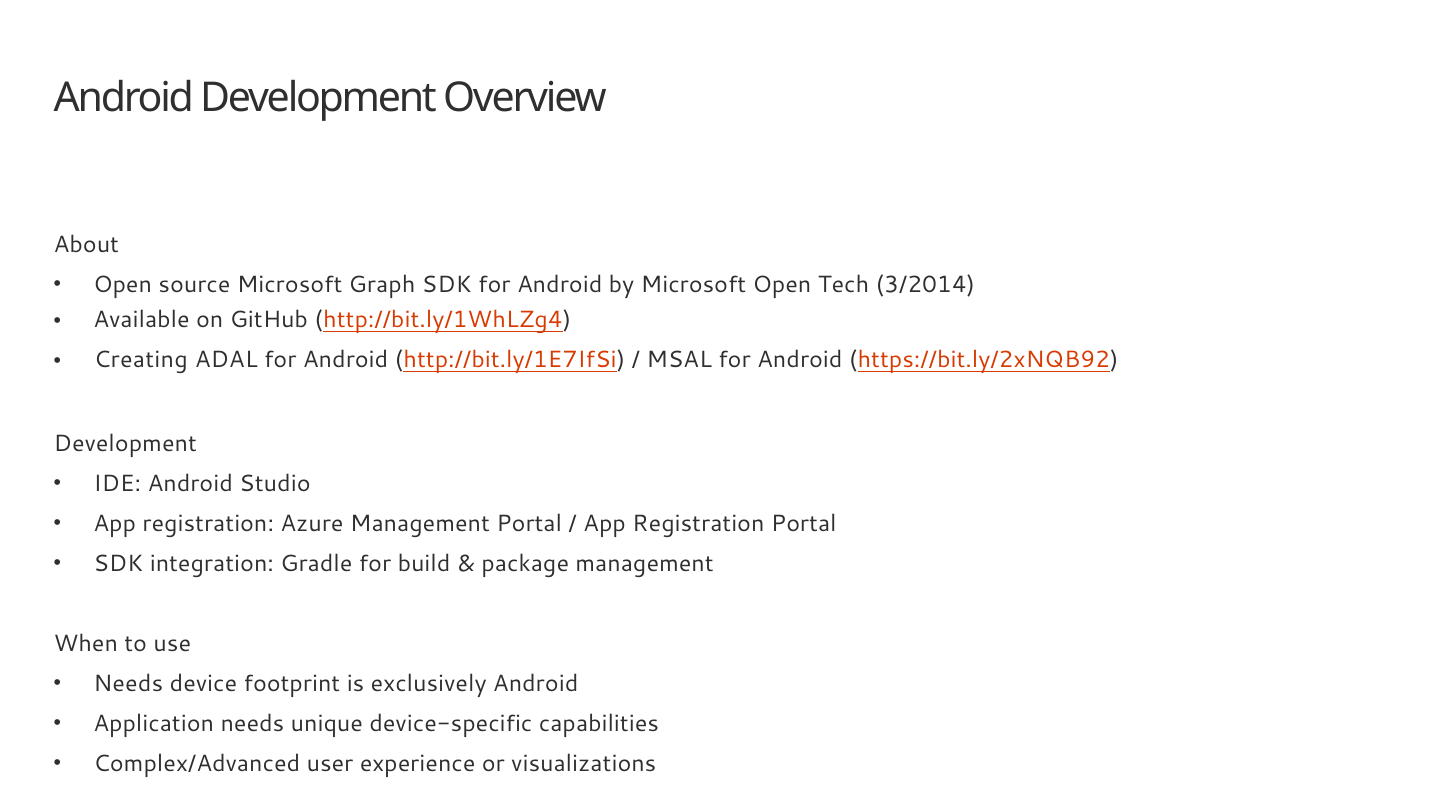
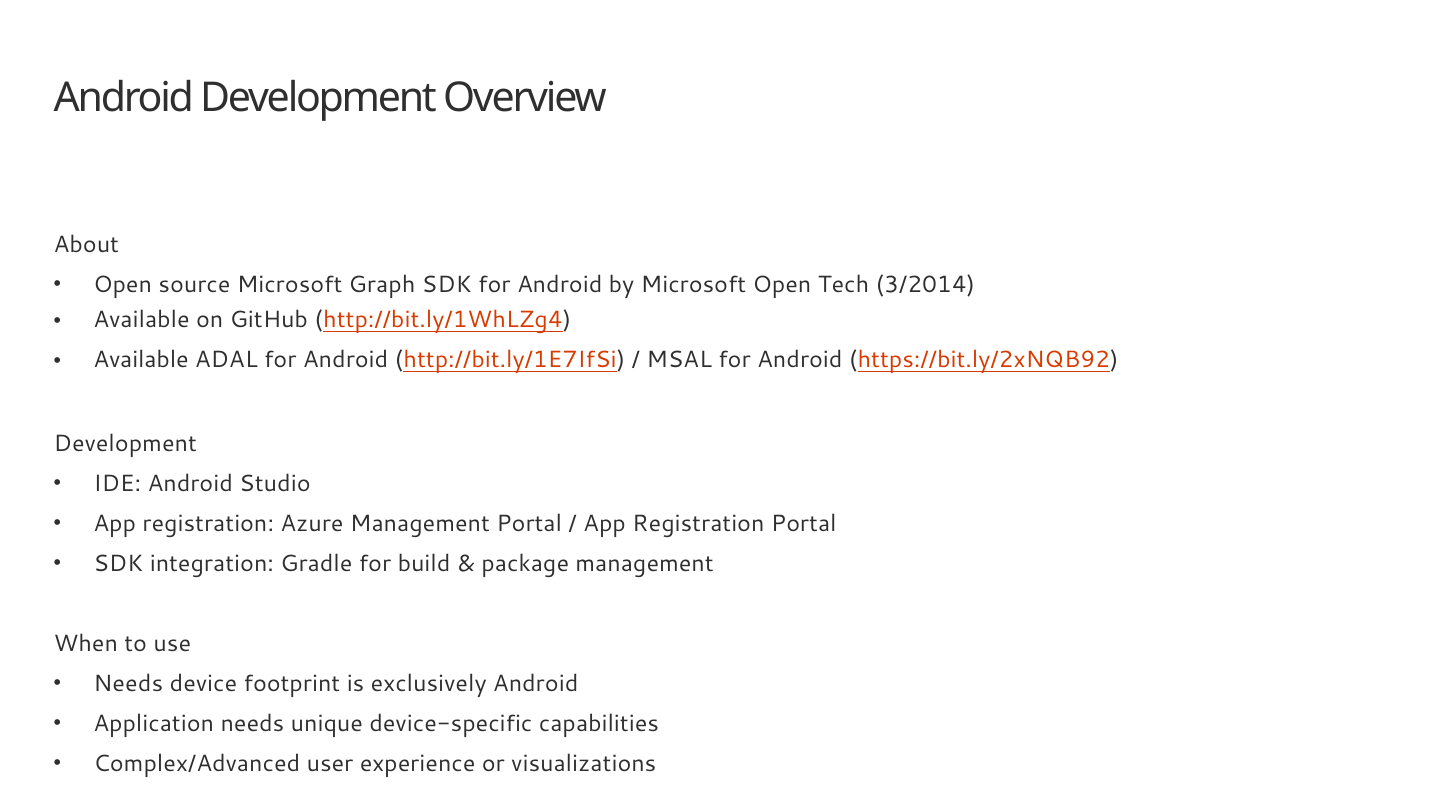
Creating at (141, 359): Creating -> Available
